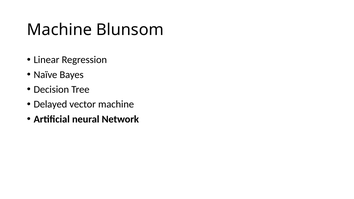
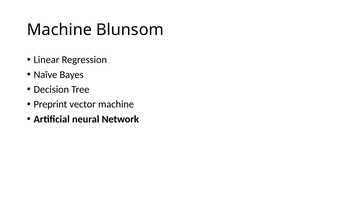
Delayed: Delayed -> Preprint
